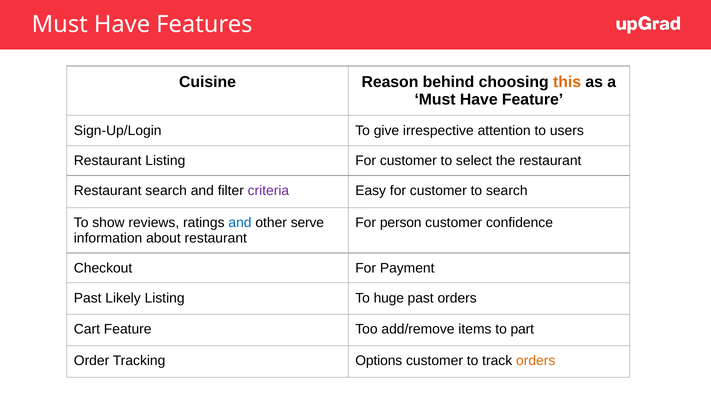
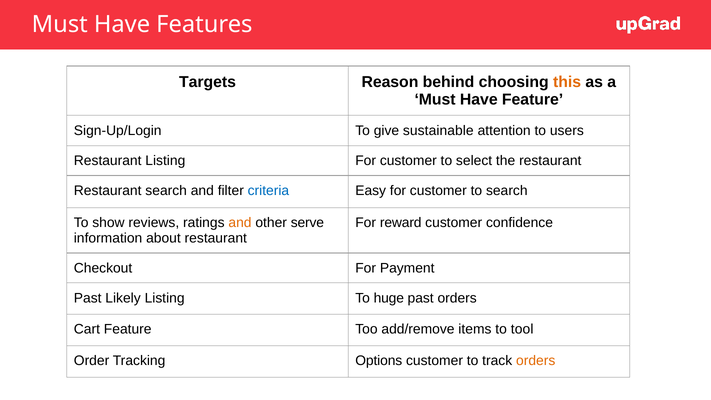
Cuisine: Cuisine -> Targets
irrespective: irrespective -> sustainable
criteria colour: purple -> blue
and at (240, 223) colour: blue -> orange
person: person -> reward
part: part -> tool
